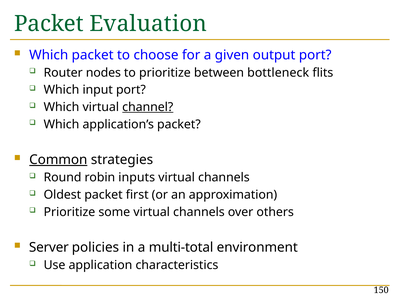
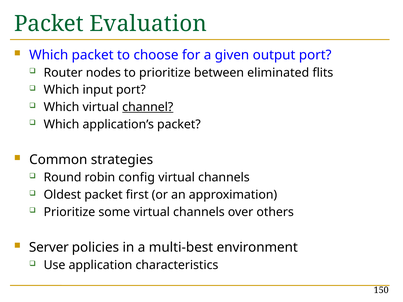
bottleneck: bottleneck -> eliminated
Common underline: present -> none
inputs: inputs -> config
multi-total: multi-total -> multi-best
